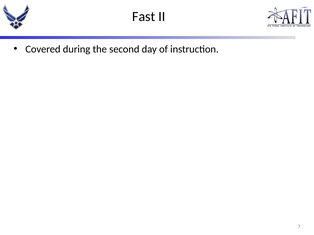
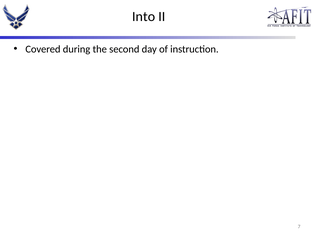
Fast: Fast -> Into
